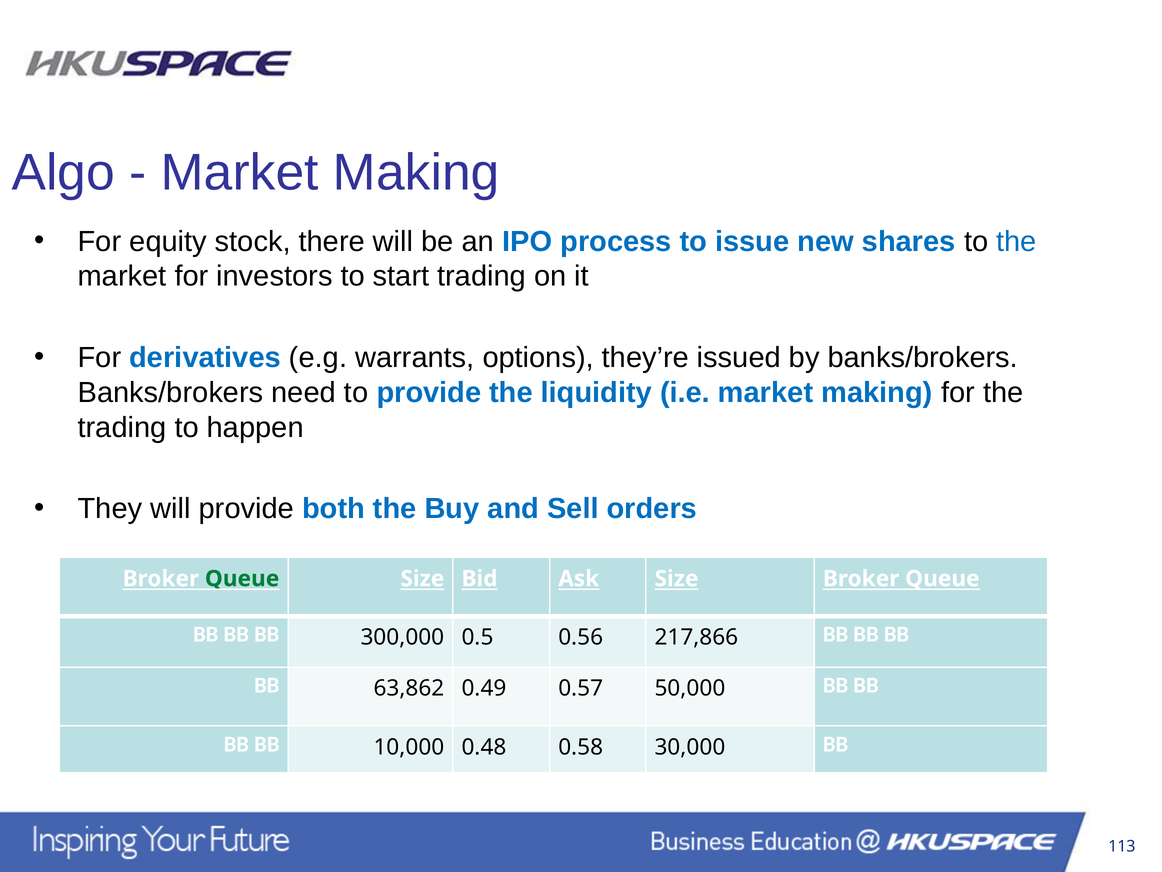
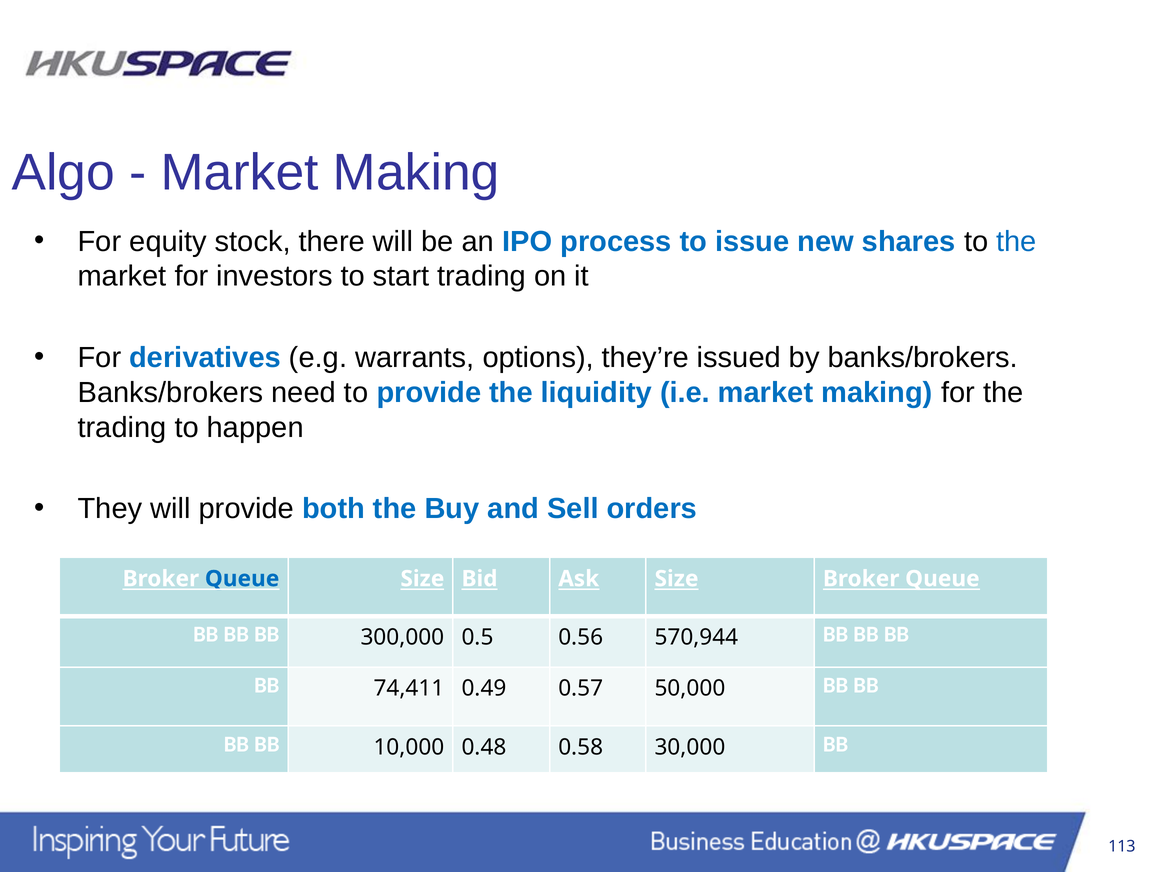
Queue at (242, 578) colour: green -> blue
217,866: 217,866 -> 570,944
63,862: 63,862 -> 74,411
